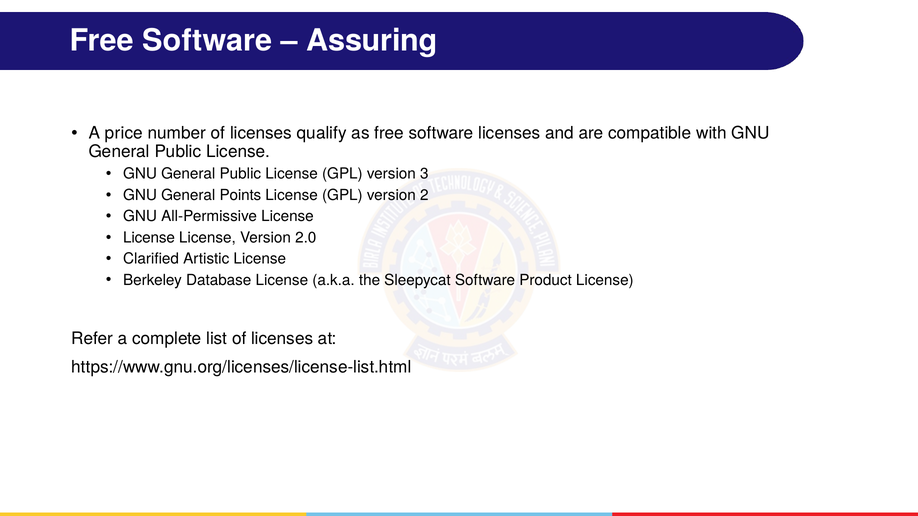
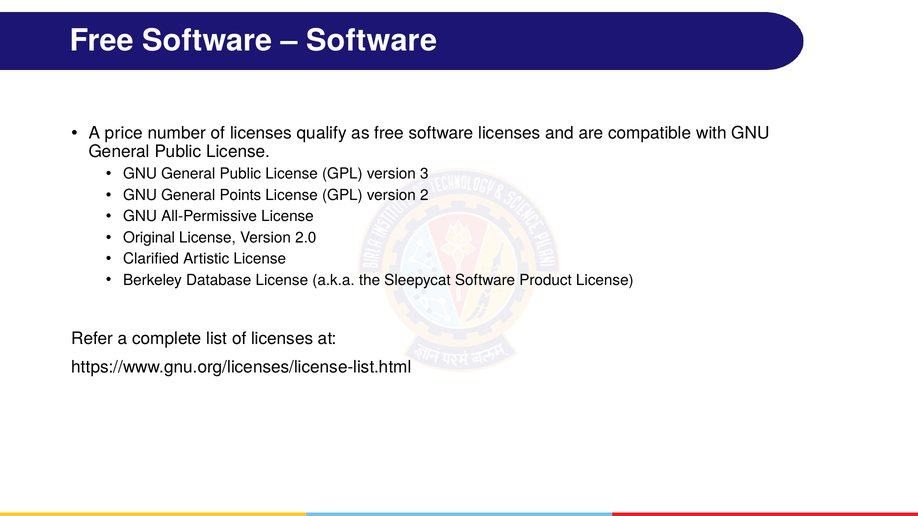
Assuring at (372, 41): Assuring -> Software
License at (149, 238): License -> Original
